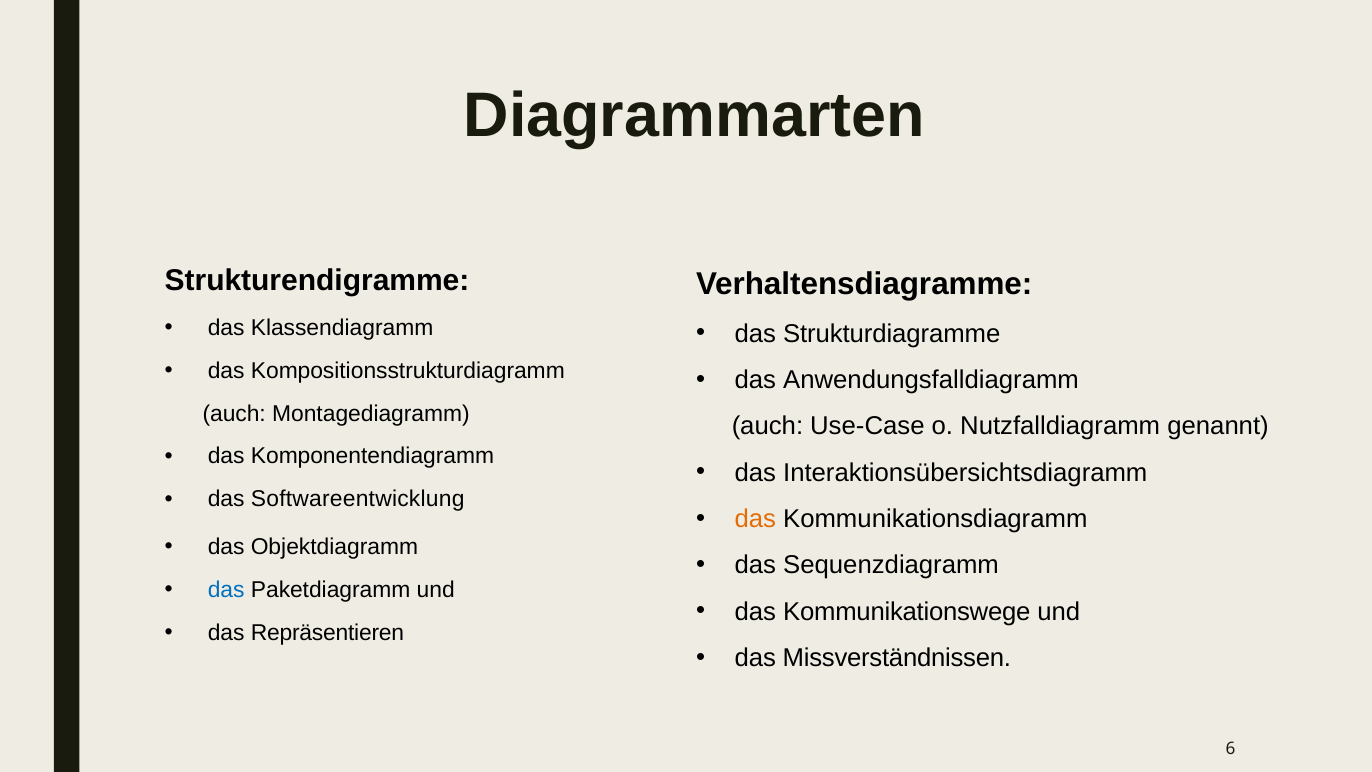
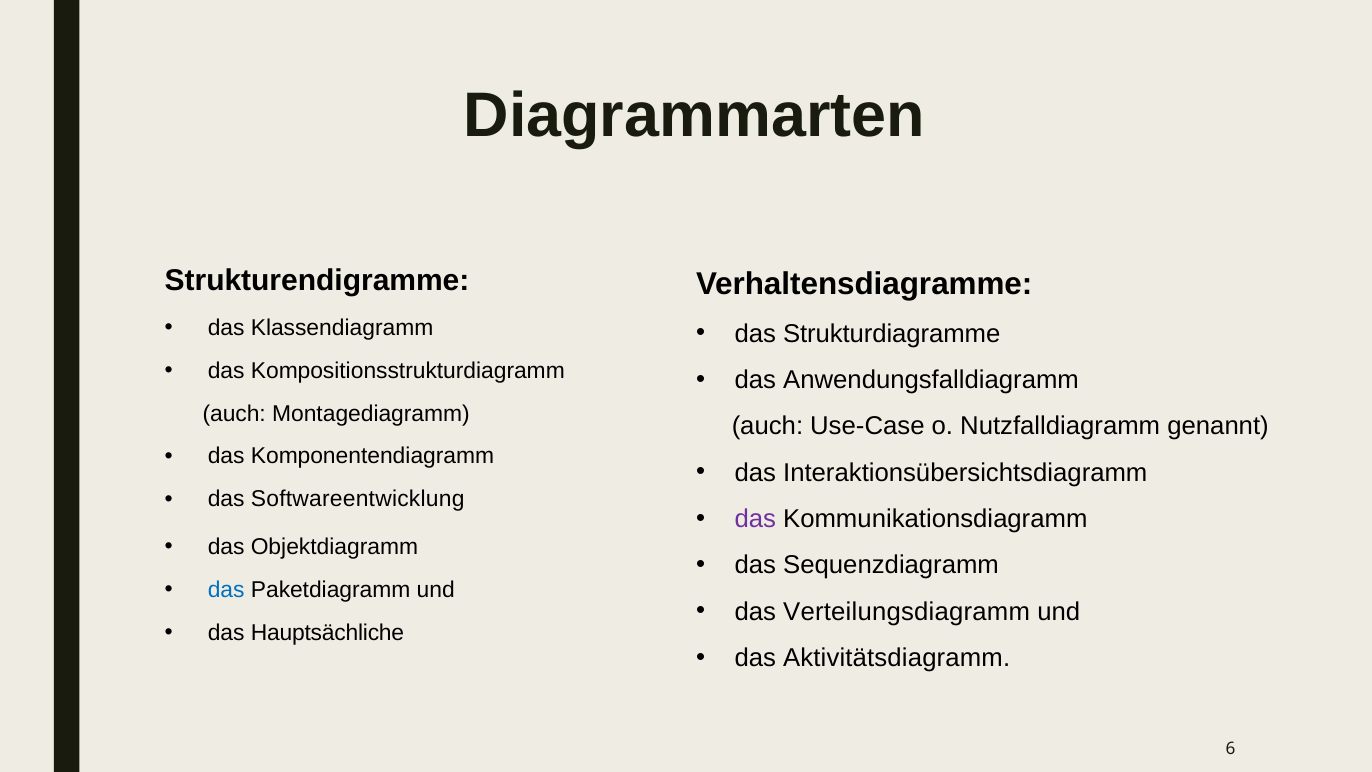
das at (755, 519) colour: orange -> purple
Kommunikationswege: Kommunikationswege -> Verteilungsdiagramm
Repräsentieren: Repräsentieren -> Hauptsächliche
Missverständnissen: Missverständnissen -> Aktivitätsdiagramm
